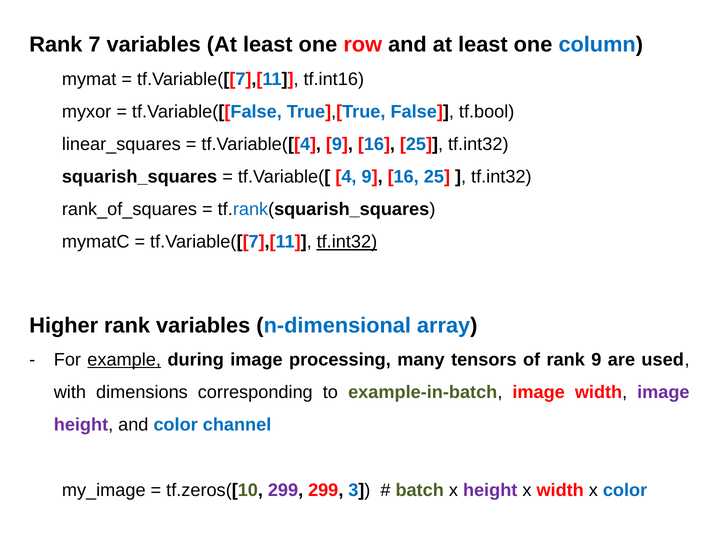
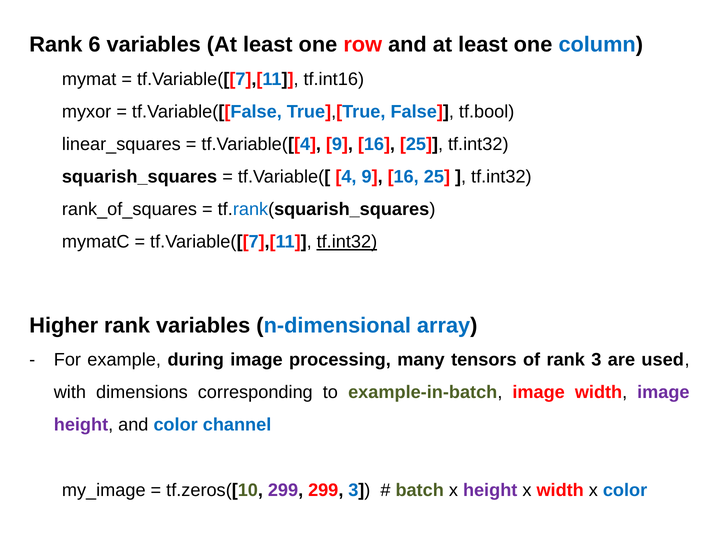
7: 7 -> 6
example underline: present -> none
rank 9: 9 -> 3
